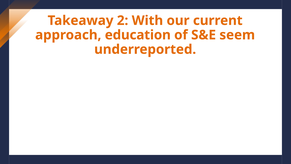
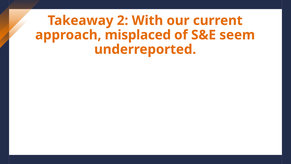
education: education -> misplaced
